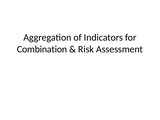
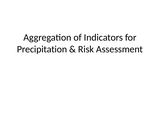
Combination: Combination -> Precipitation
